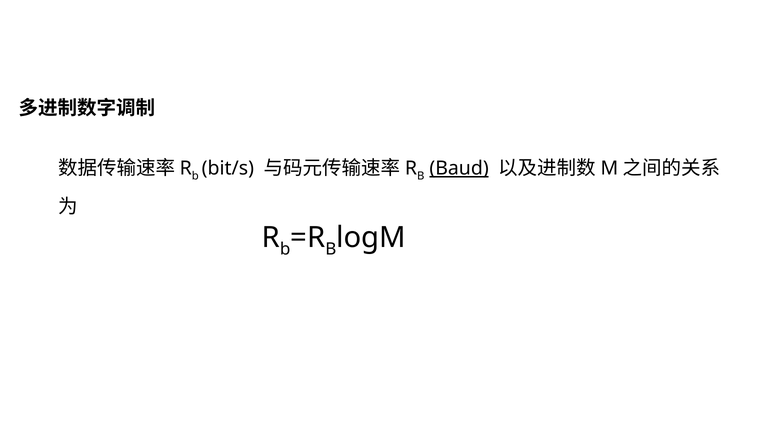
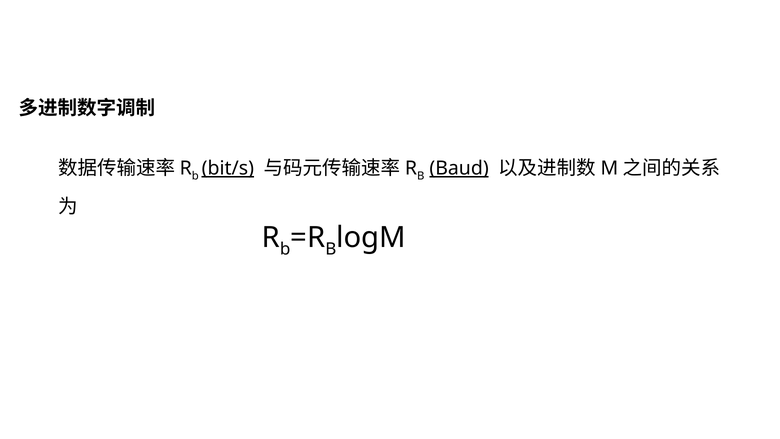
bit/s underline: none -> present
